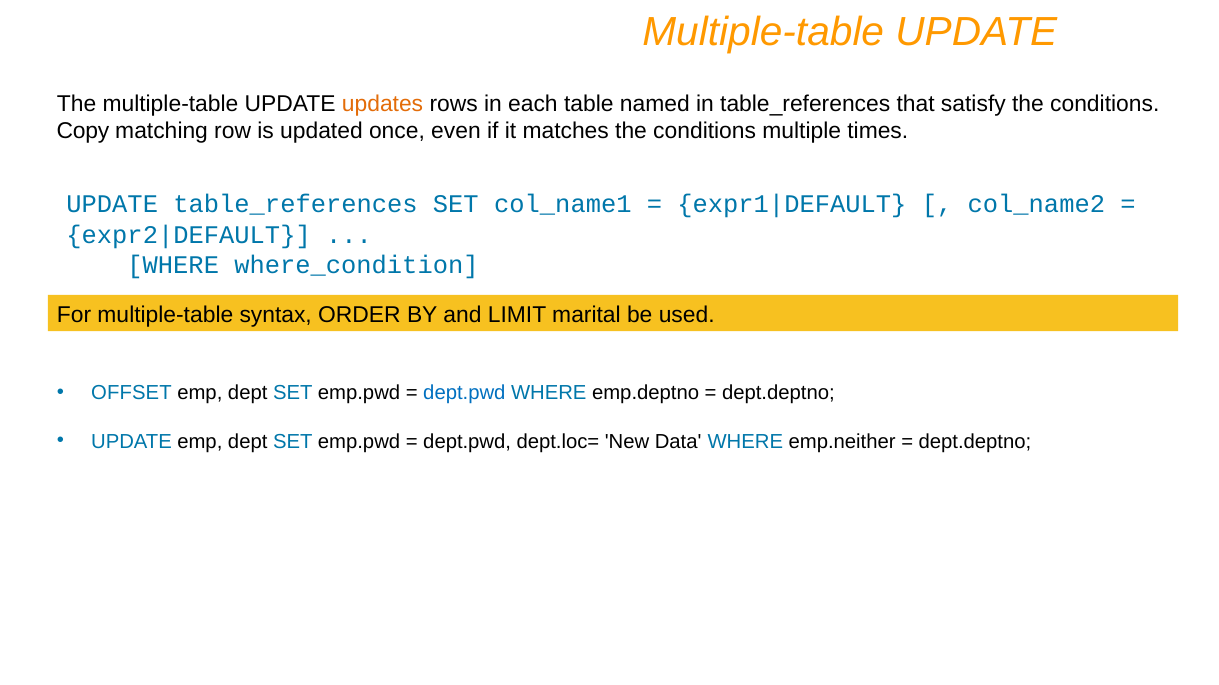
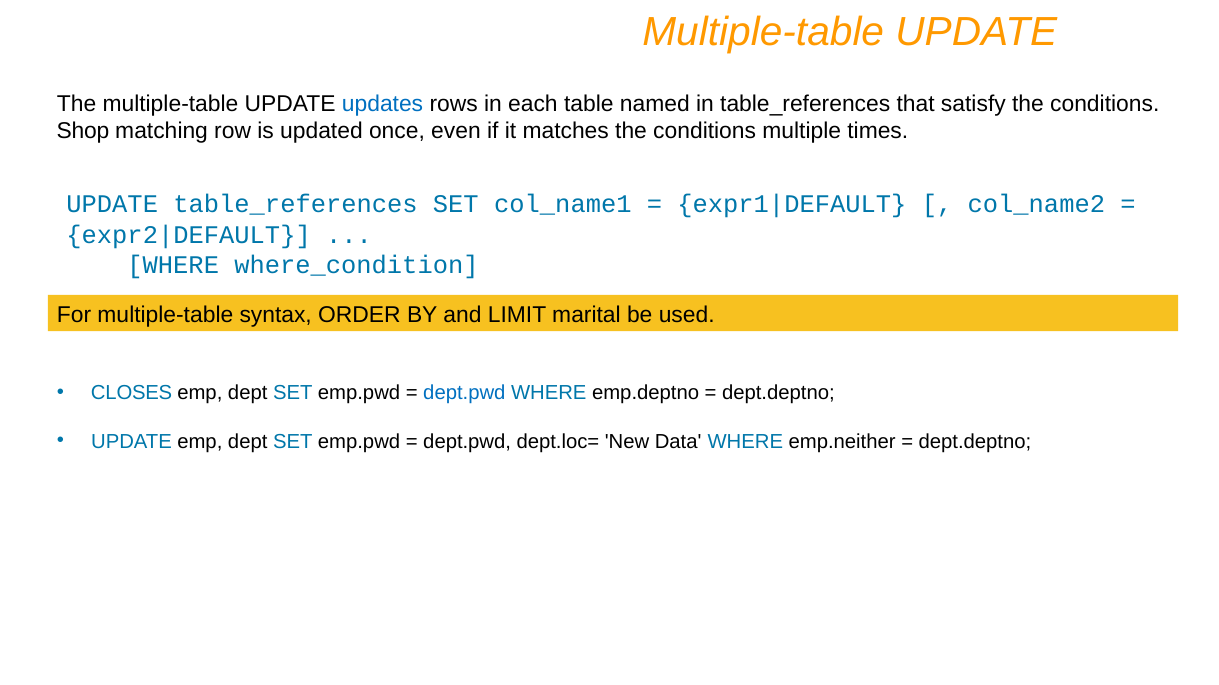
updates colour: orange -> blue
Copy: Copy -> Shop
OFFSET: OFFSET -> CLOSES
